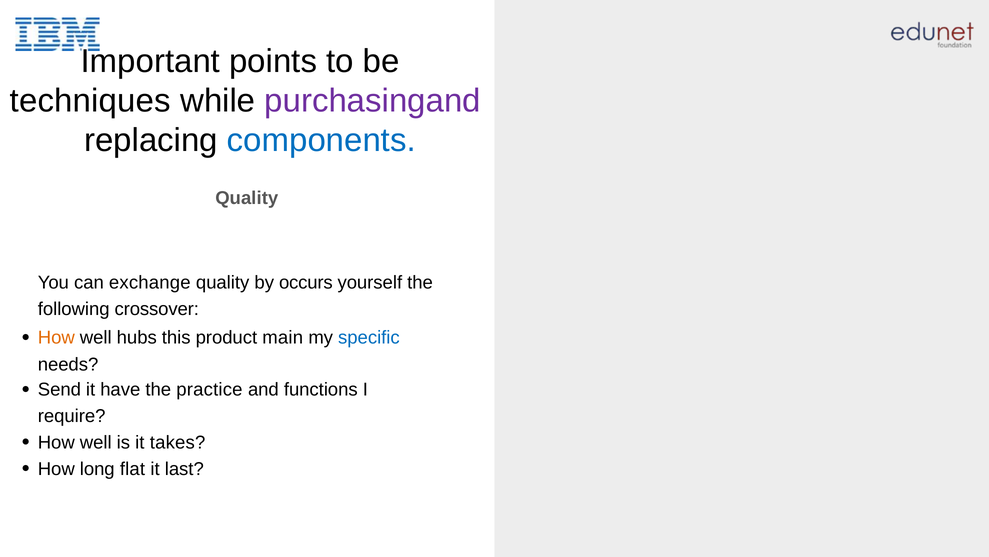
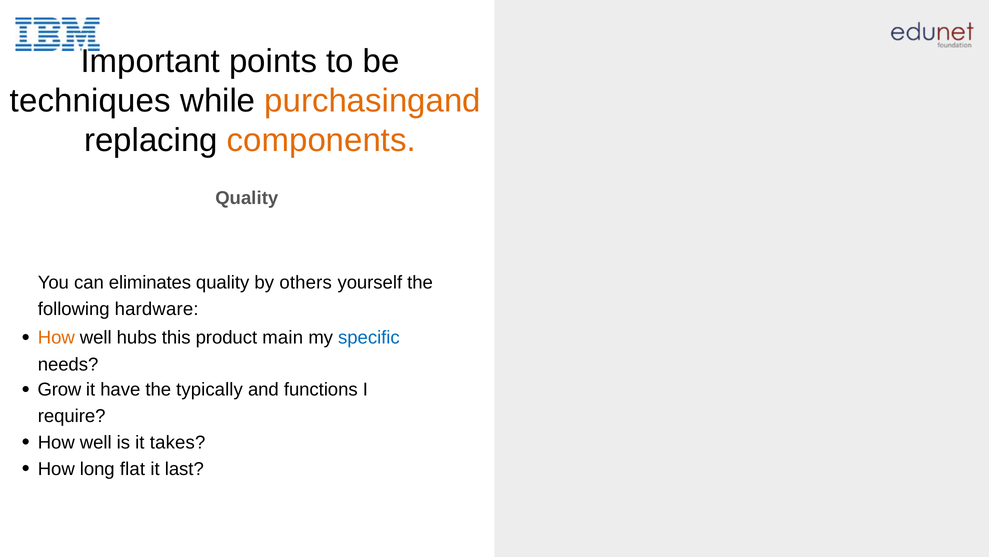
purchasingand colour: purple -> orange
components colour: blue -> orange
exchange: exchange -> eliminates
occurs: occurs -> others
crossover: crossover -> hardware
Send: Send -> Grow
practice: practice -> typically
